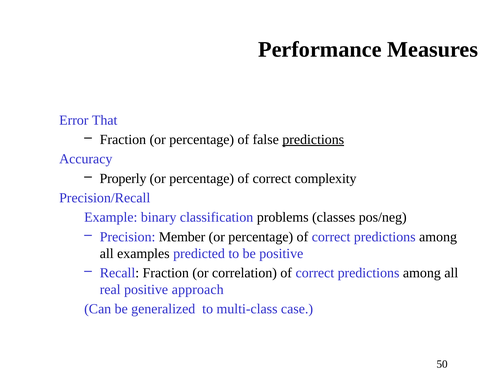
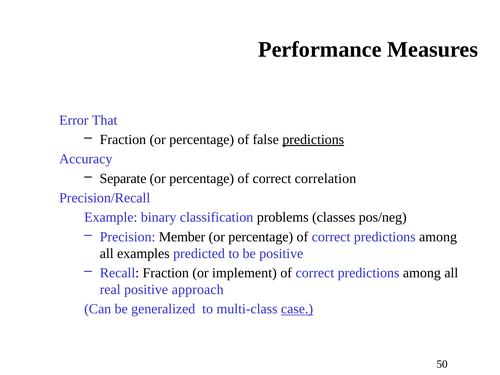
Properly: Properly -> Separate
complexity: complexity -> correlation
correlation: correlation -> implement
case underline: none -> present
